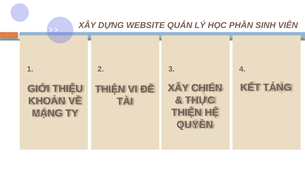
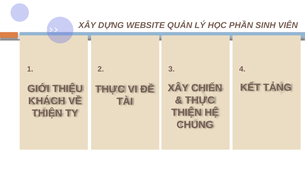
THIỆN at (110, 89): THIỆN -> THỰC
KHOẢN: KHOẢN -> KHÁCH
MẠNG at (47, 113): MẠNG -> THIỆN
QUYỀN: QUYỀN -> CHUNG
